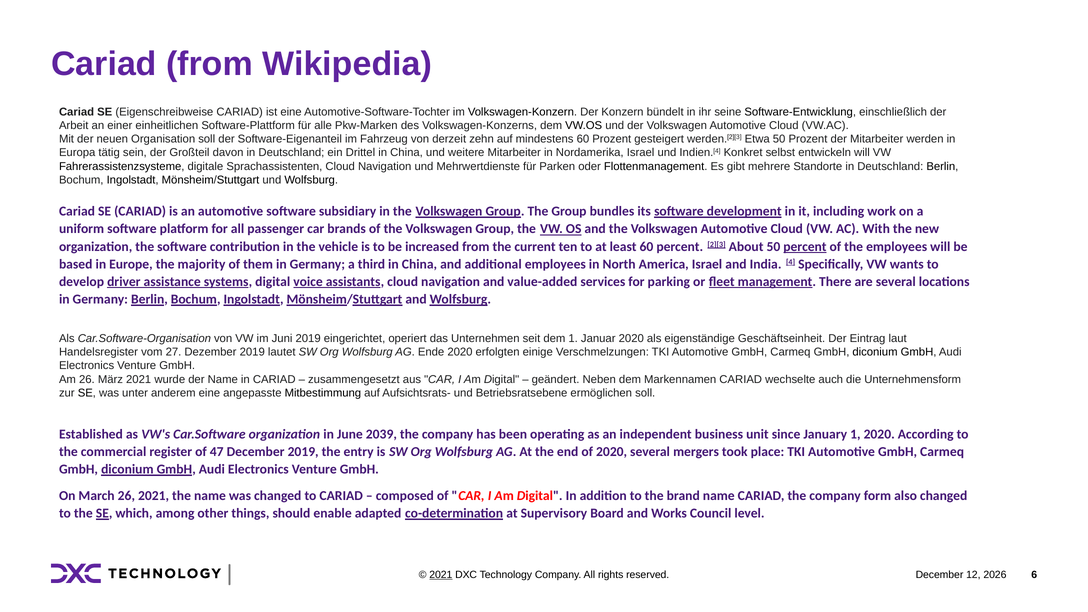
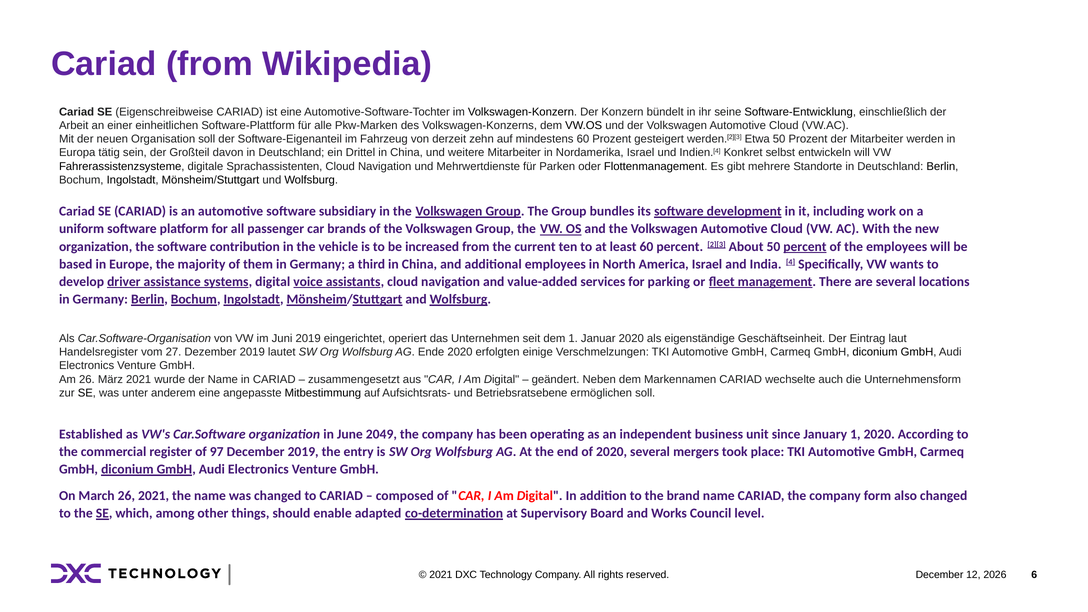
2039: 2039 -> 2049
47: 47 -> 97
2021 at (441, 575) underline: present -> none
